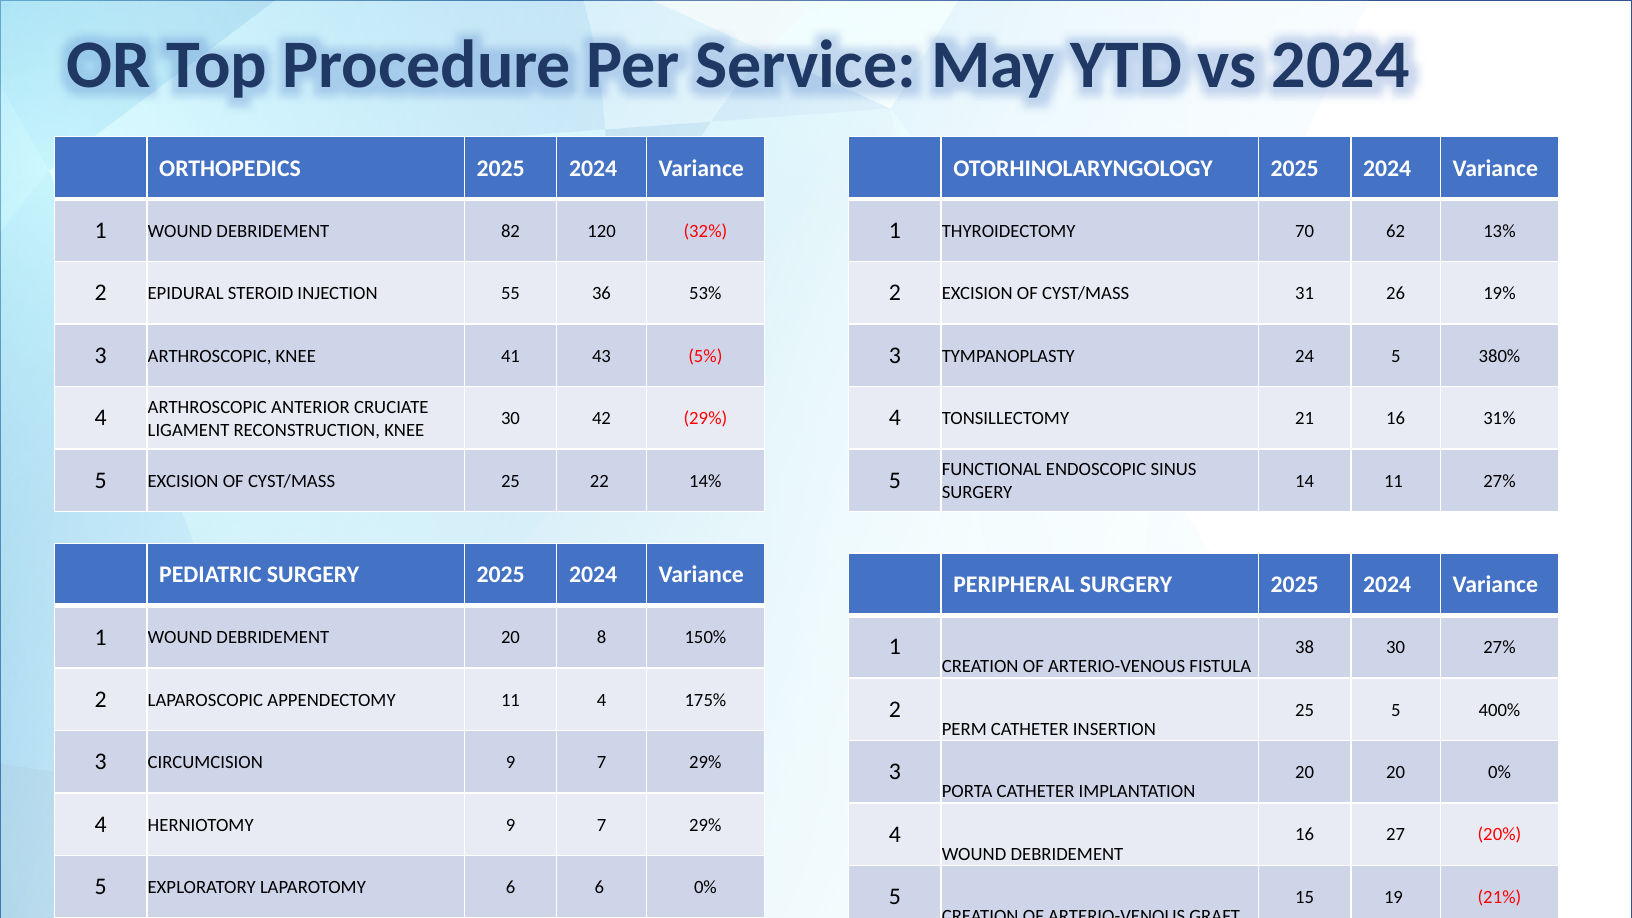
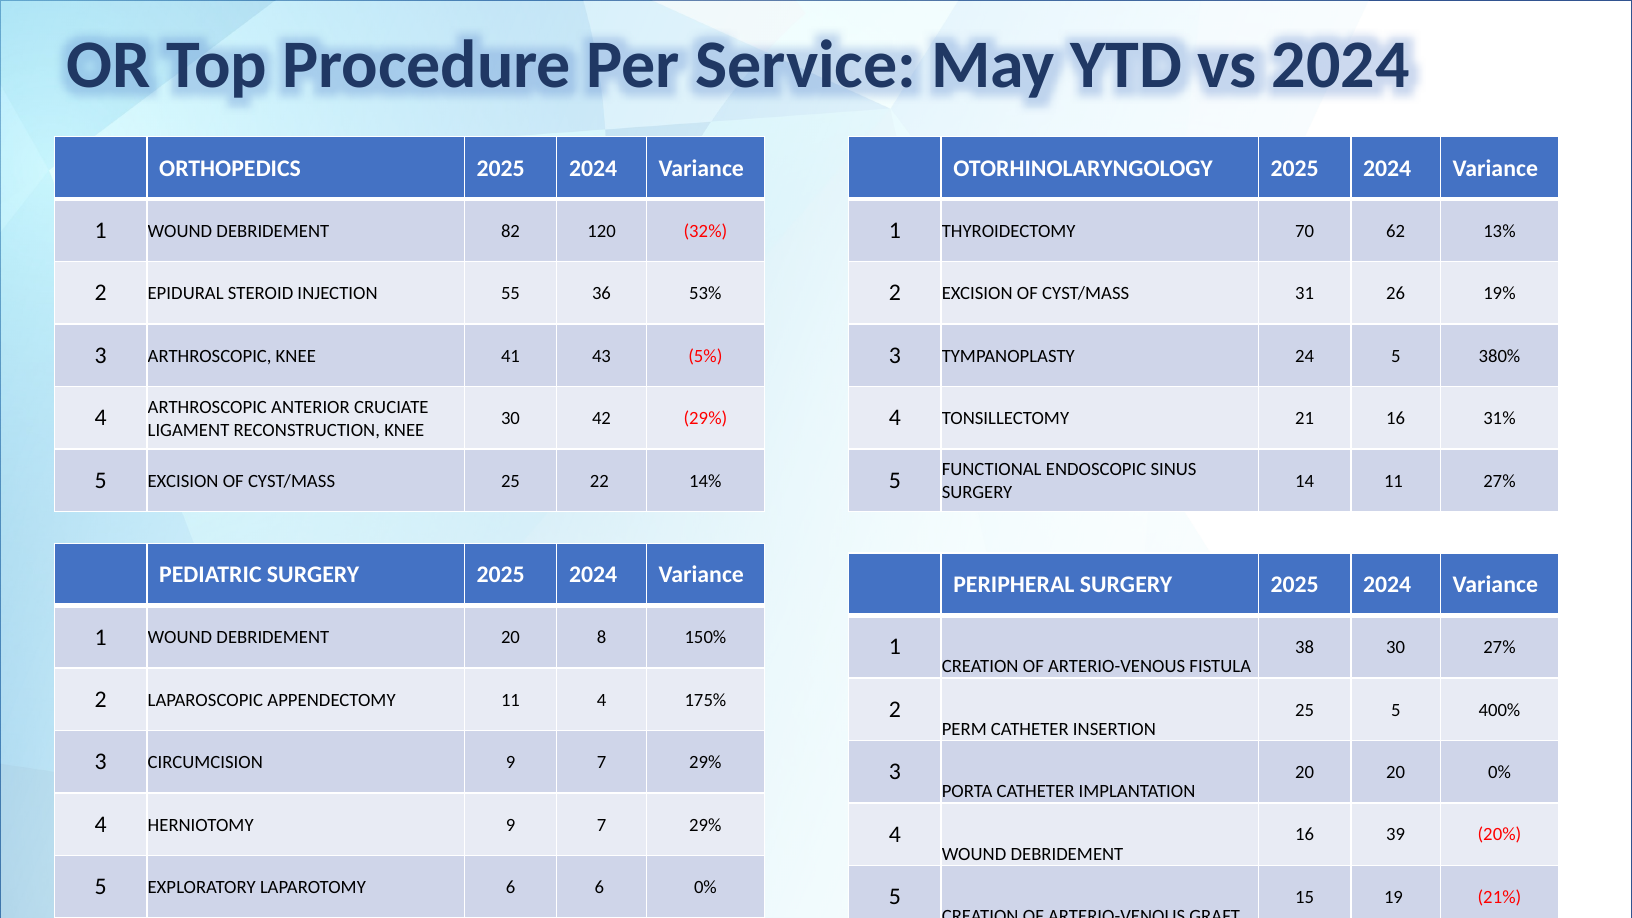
27: 27 -> 39
